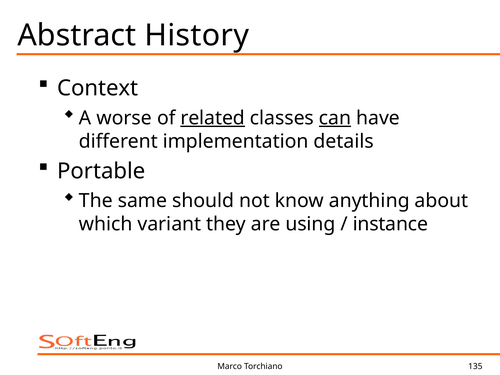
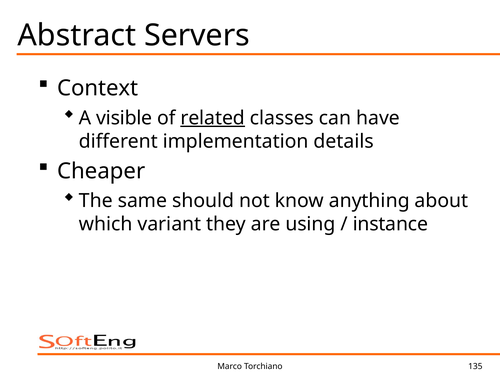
History: History -> Servers
worse: worse -> visible
can underline: present -> none
Portable: Portable -> Cheaper
